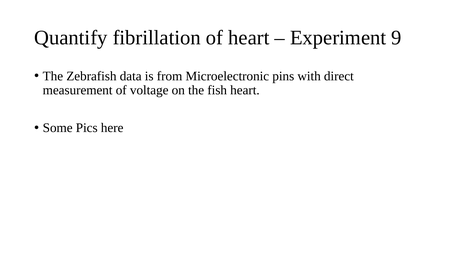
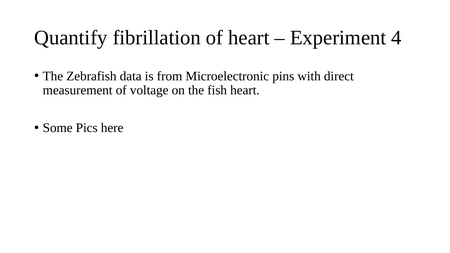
9: 9 -> 4
